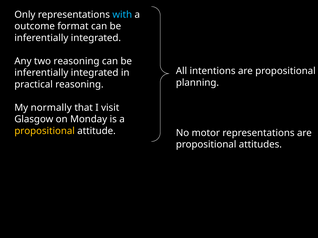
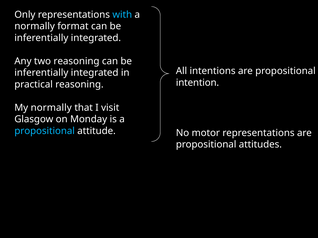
outcome at (35, 26): outcome -> normally
planning: planning -> intention
propositional at (45, 131) colour: yellow -> light blue
